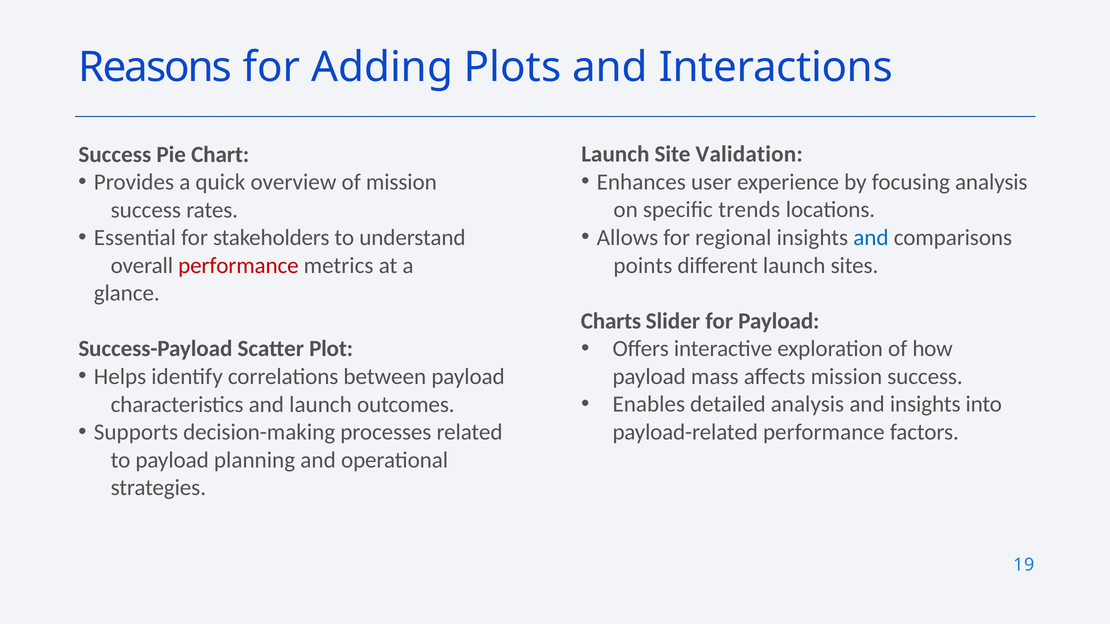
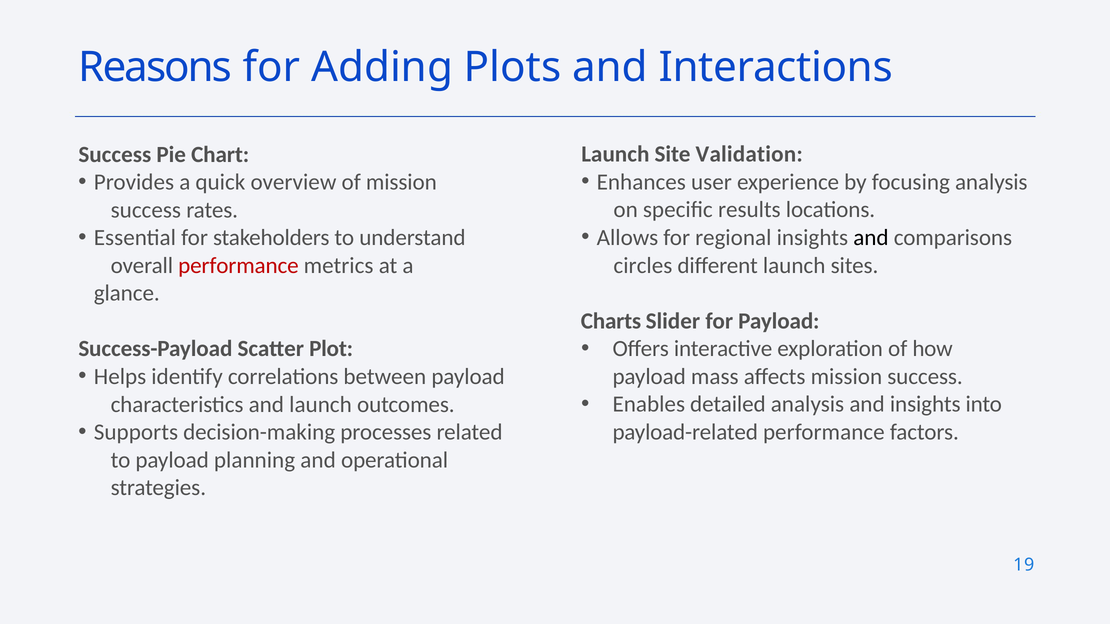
trends: trends -> results
and at (871, 238) colour: blue -> black
points: points -> circles
